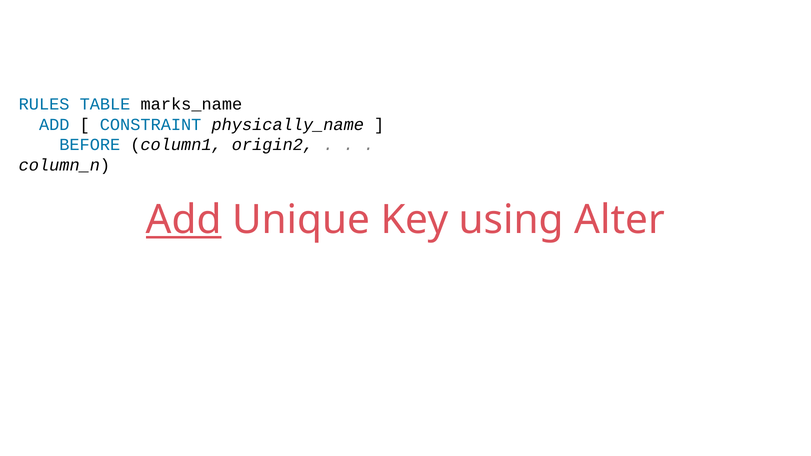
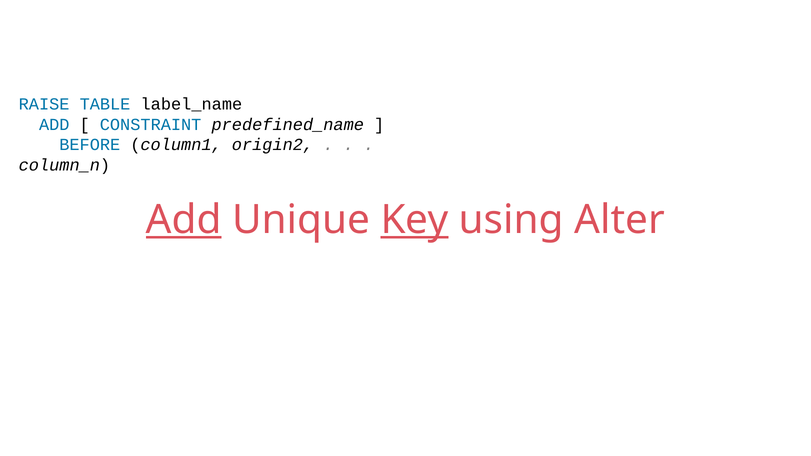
RULES: RULES -> RAISE
marks_name: marks_name -> label_name
physically_name: physically_name -> predefined_name
Key underline: none -> present
